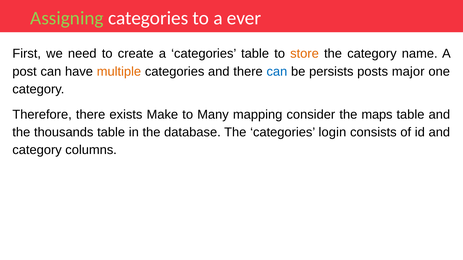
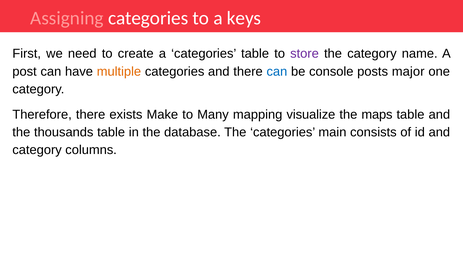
Assigning colour: light green -> pink
ever: ever -> keys
store colour: orange -> purple
persists: persists -> console
consider: consider -> visualize
login: login -> main
